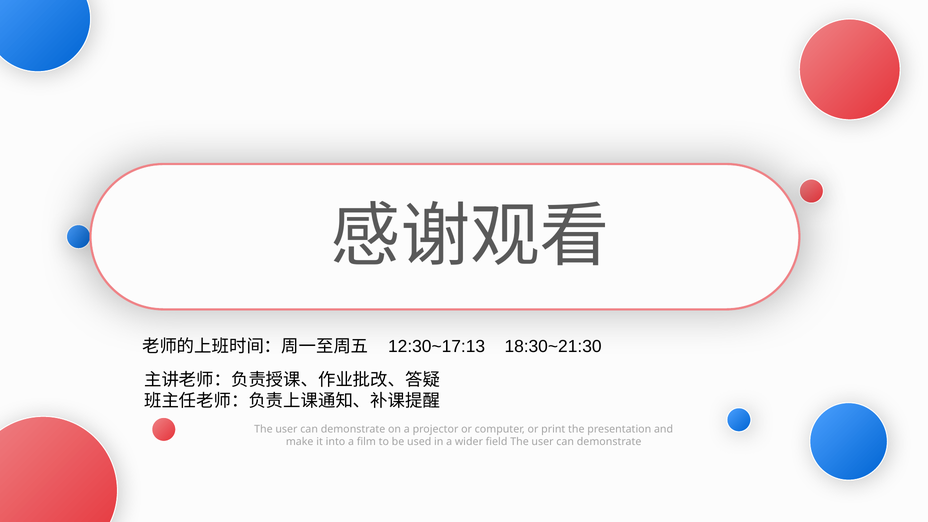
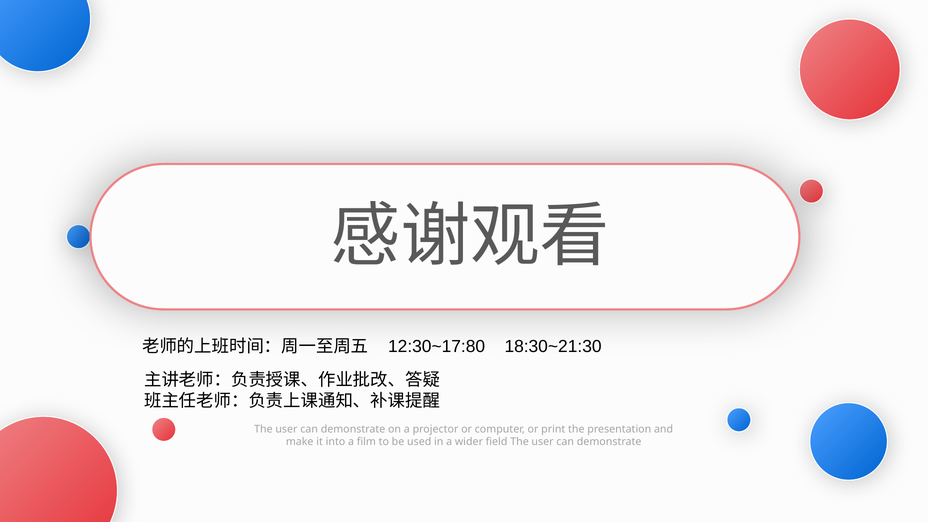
12:30~17:13: 12:30~17:13 -> 12:30~17:80
